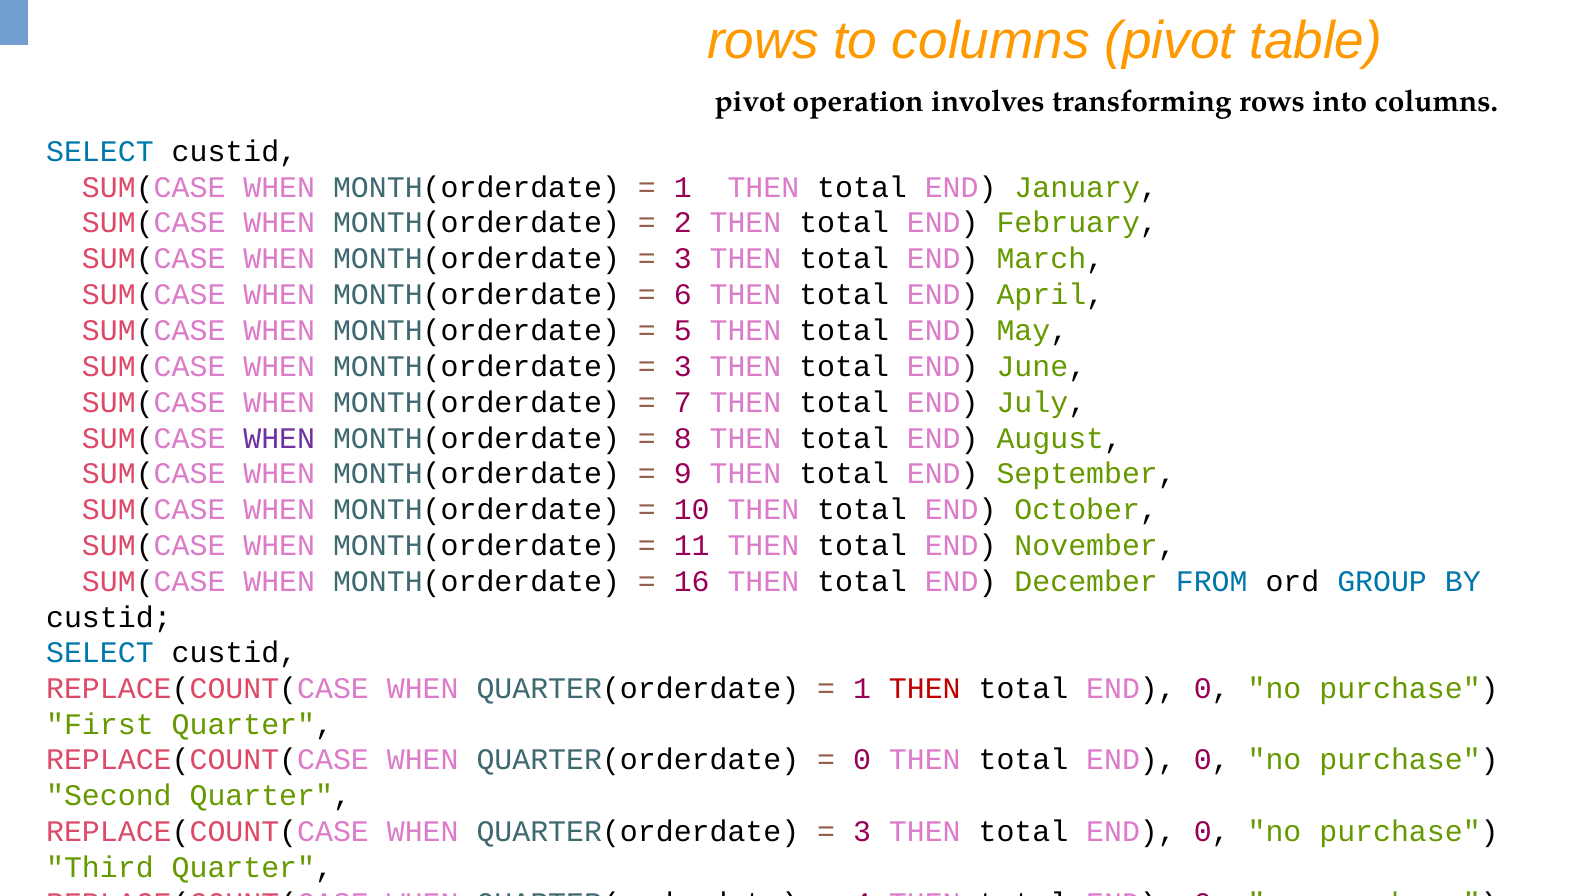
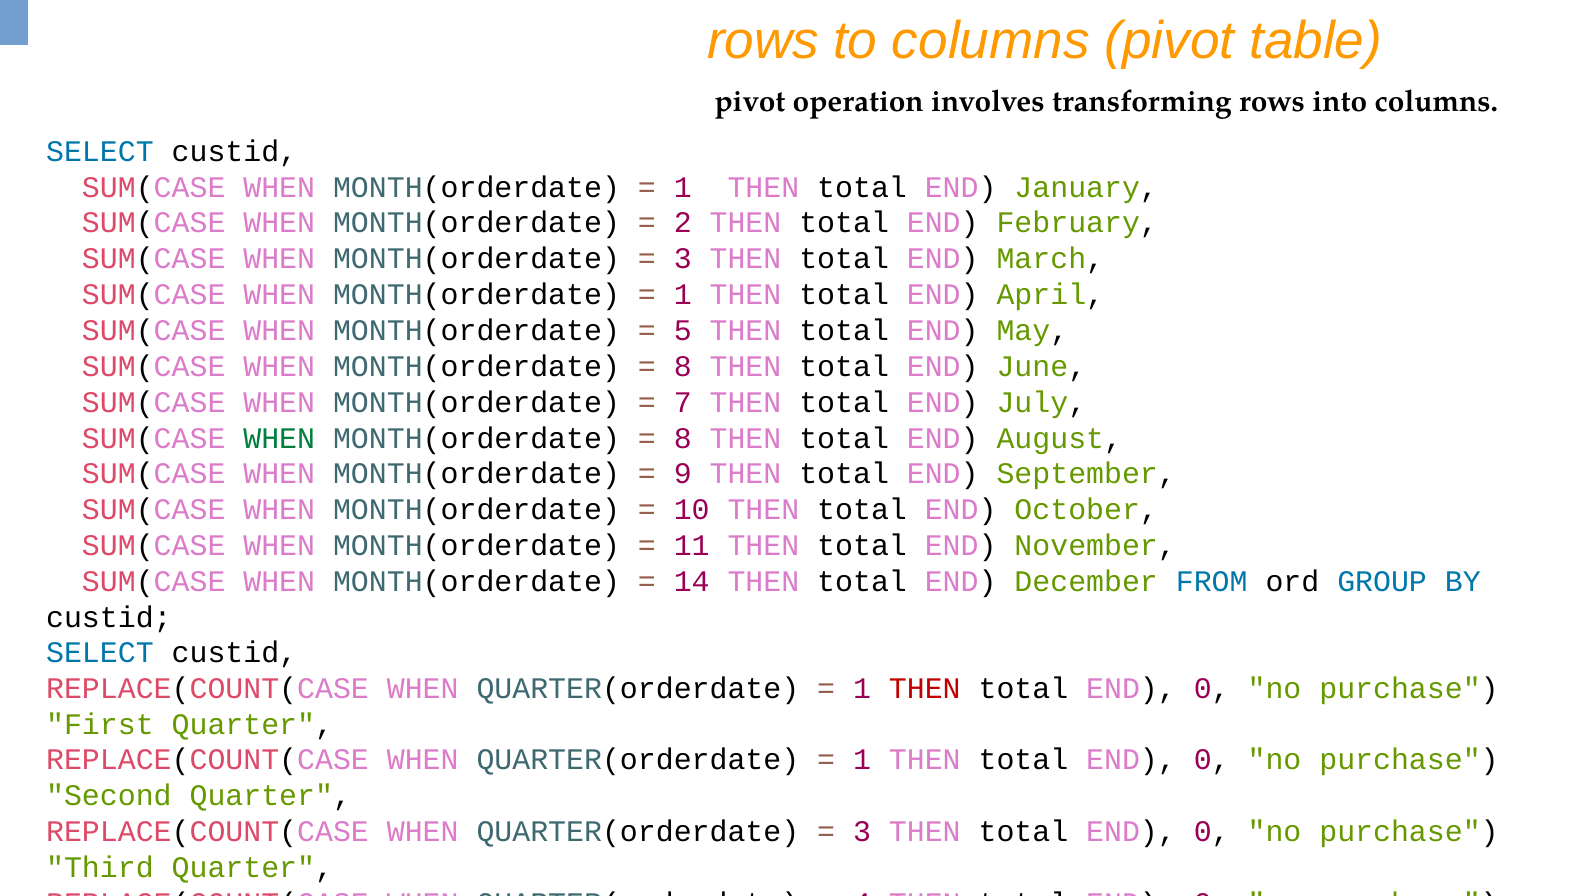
6 at (683, 295): 6 -> 1
3 at (683, 367): 3 -> 8
WHEN at (279, 438) colour: purple -> green
16: 16 -> 14
0 at (862, 761): 0 -> 1
